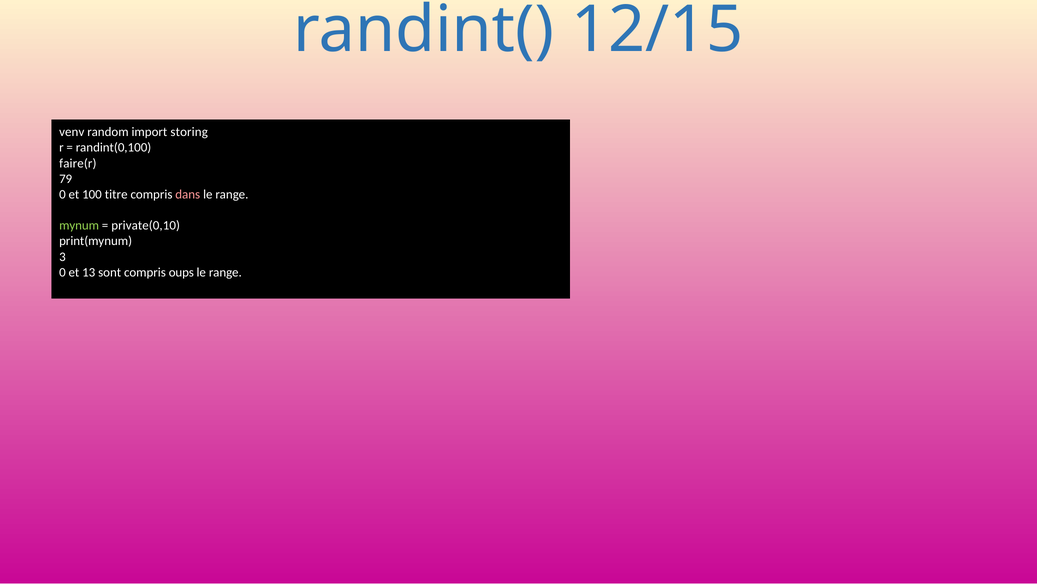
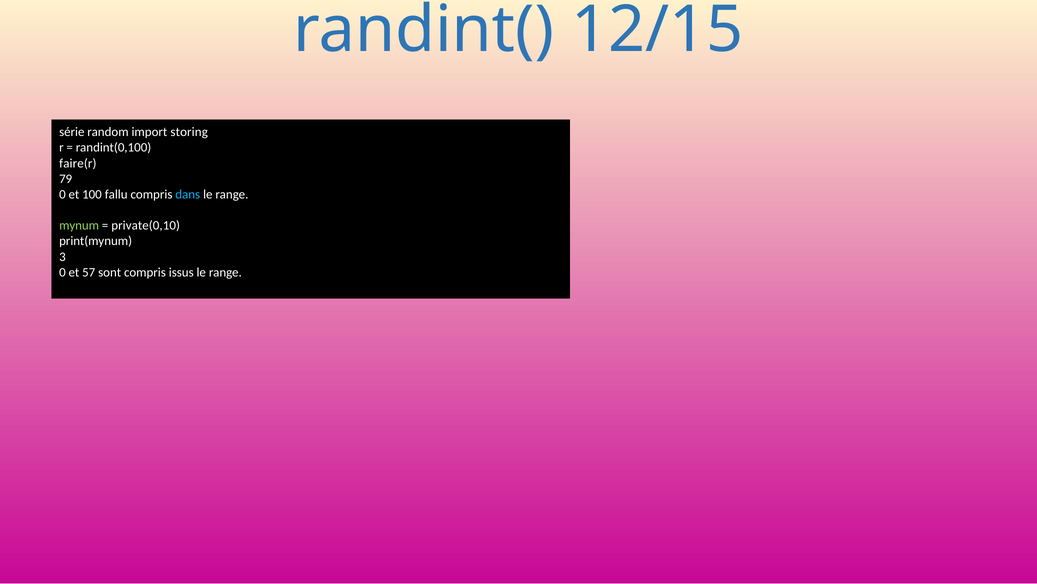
venv: venv -> série
titre: titre -> fallu
dans colour: pink -> light blue
13: 13 -> 57
oups: oups -> issus
